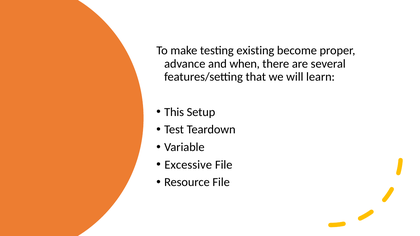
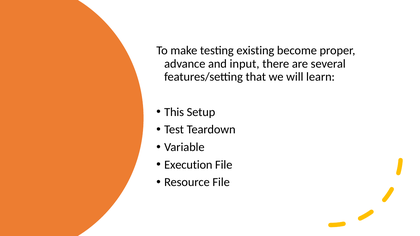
when: when -> input
Excessive: Excessive -> Execution
